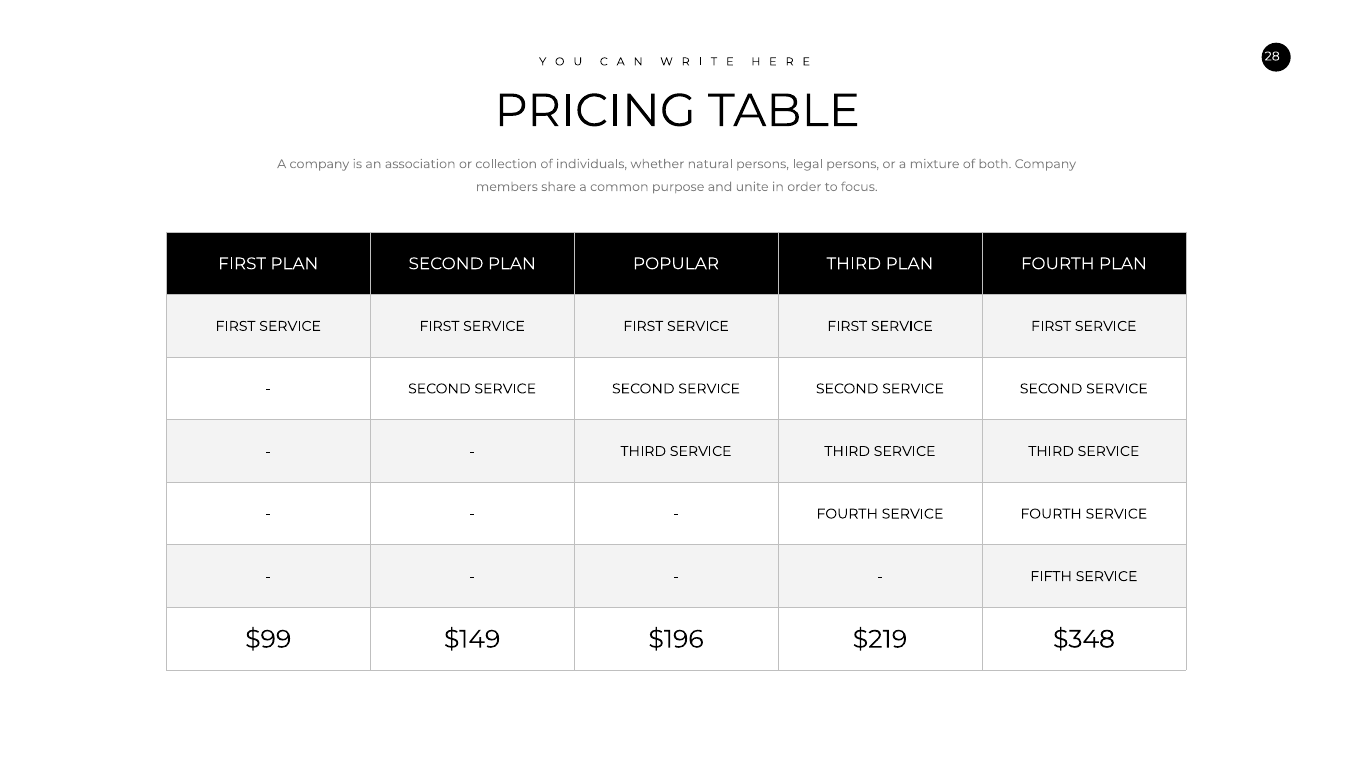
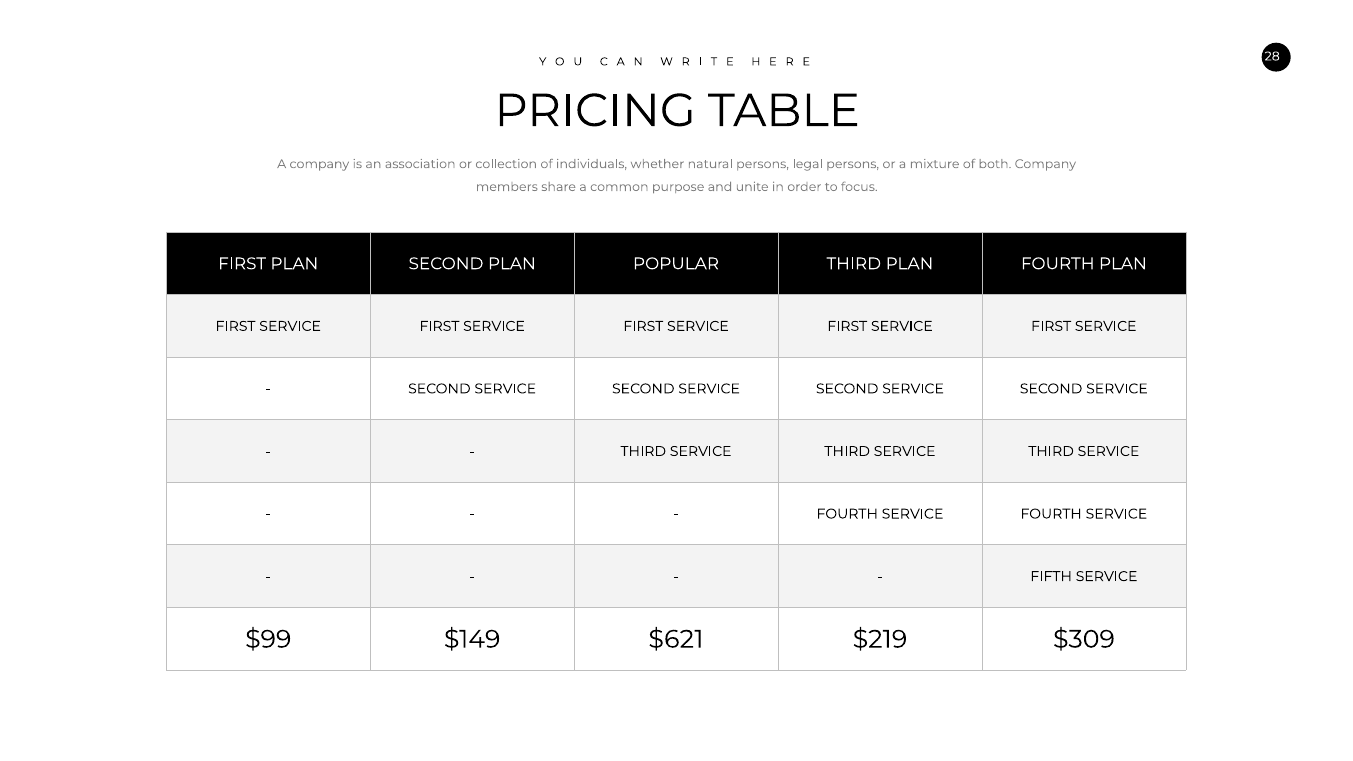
$196: $196 -> $621
$348: $348 -> $309
